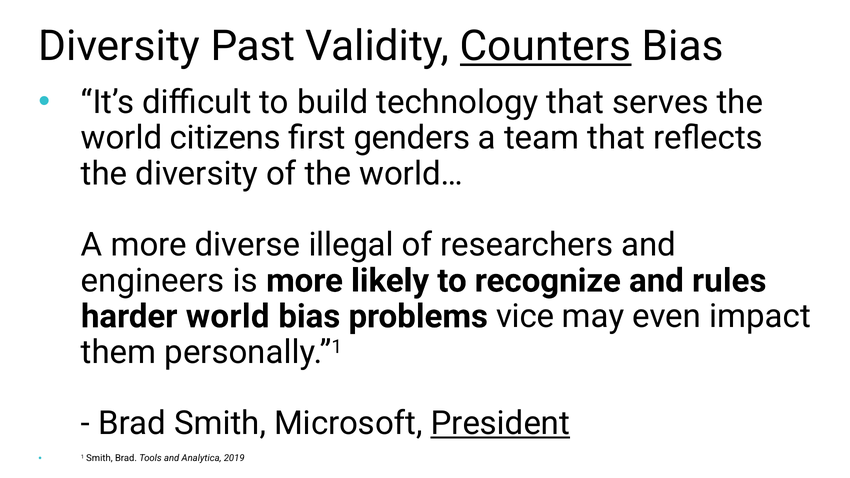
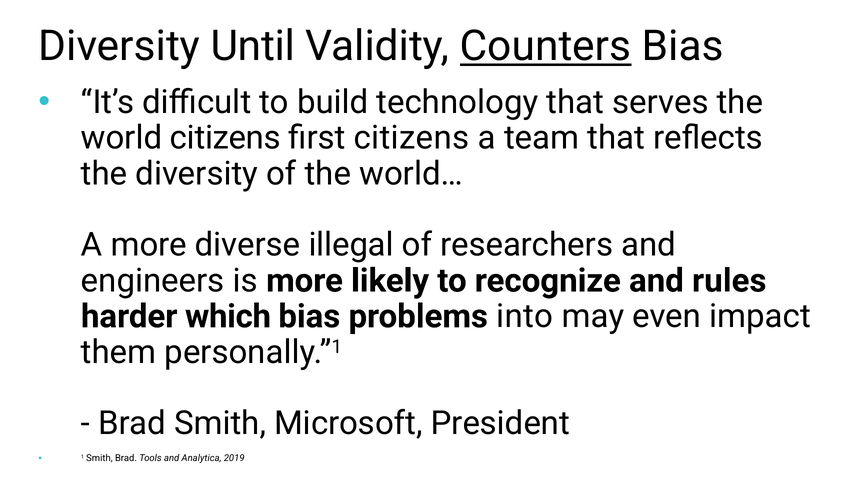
Past: Past -> Until
first genders: genders -> citizens
harder world: world -> which
vice: vice -> into
President underline: present -> none
